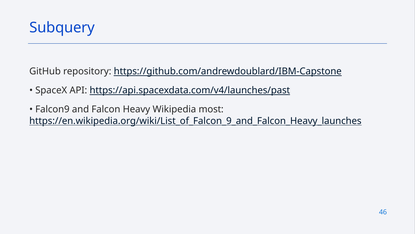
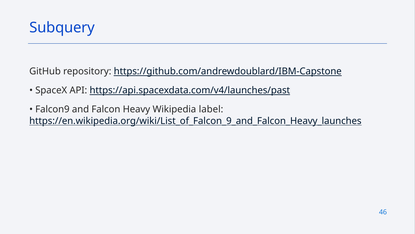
most: most -> label
